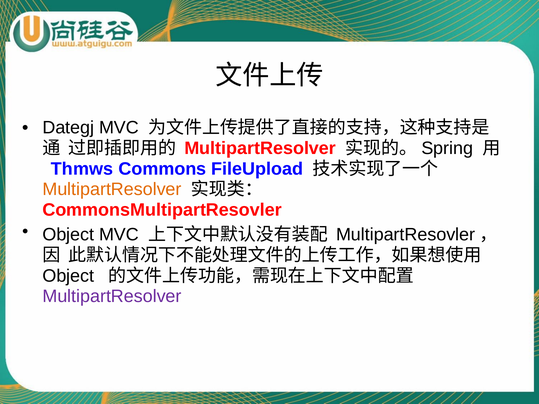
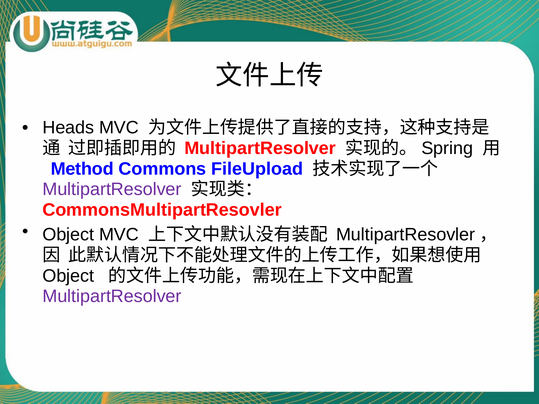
Dategj: Dategj -> Heads
Thmws: Thmws -> Method
MultipartResolver at (112, 190) colour: orange -> purple
